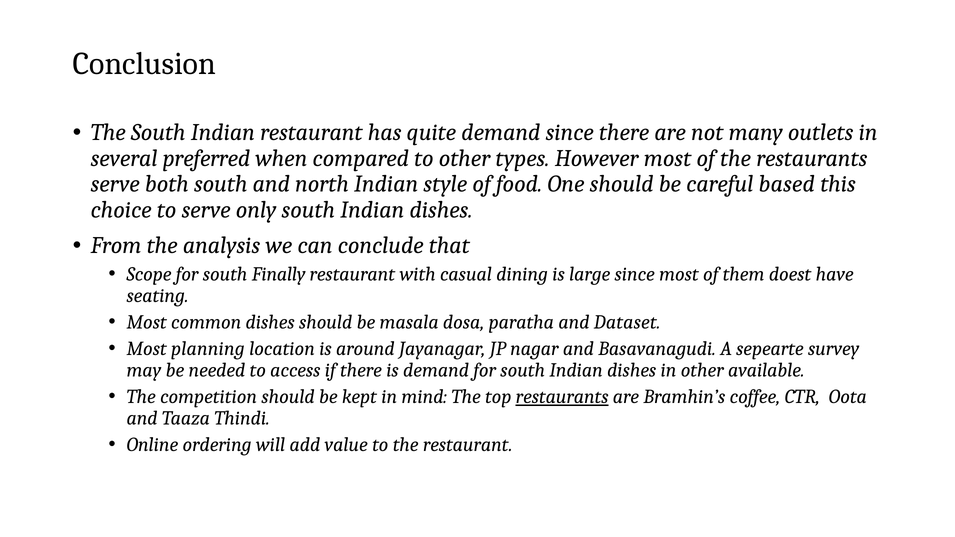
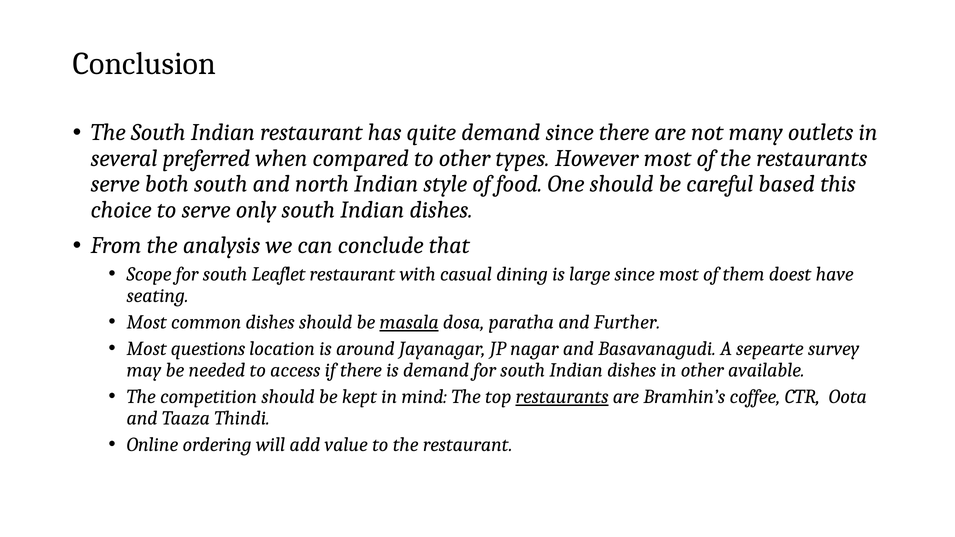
Finally: Finally -> Leaflet
masala underline: none -> present
Dataset: Dataset -> Further
planning: planning -> questions
